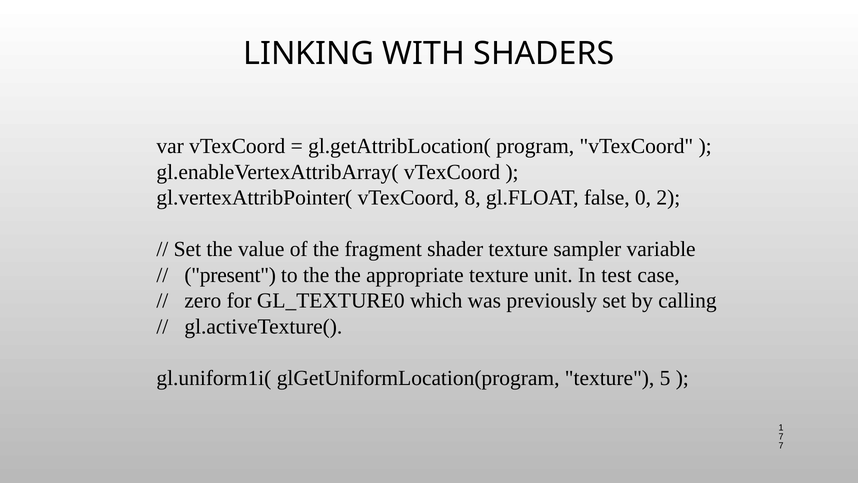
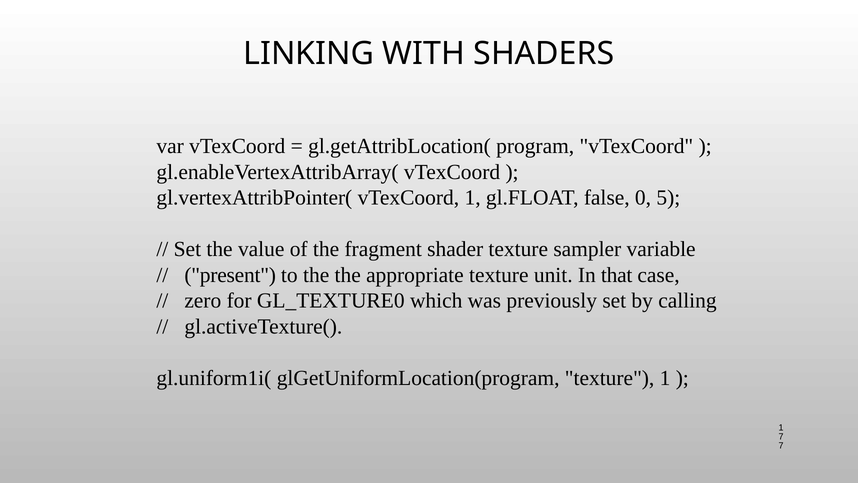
vTexCoord 8: 8 -> 1
2: 2 -> 5
test: test -> that
texture 5: 5 -> 1
